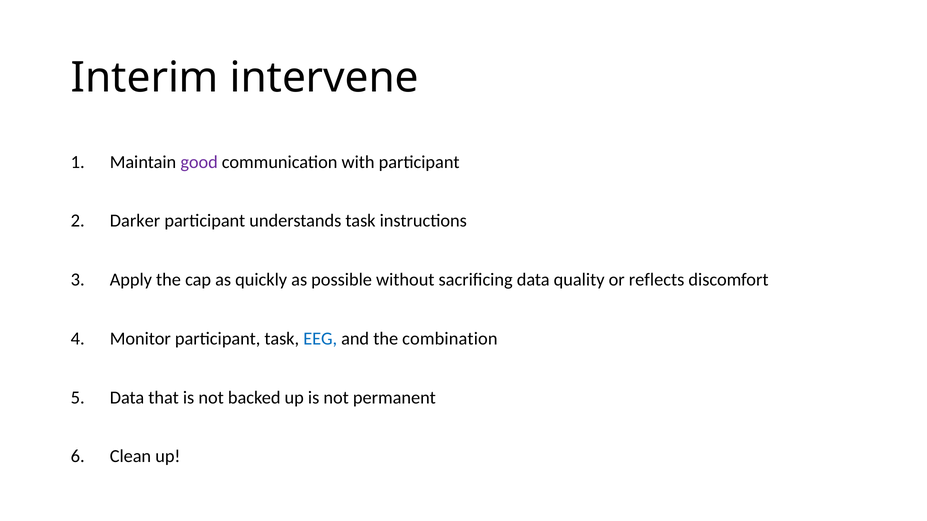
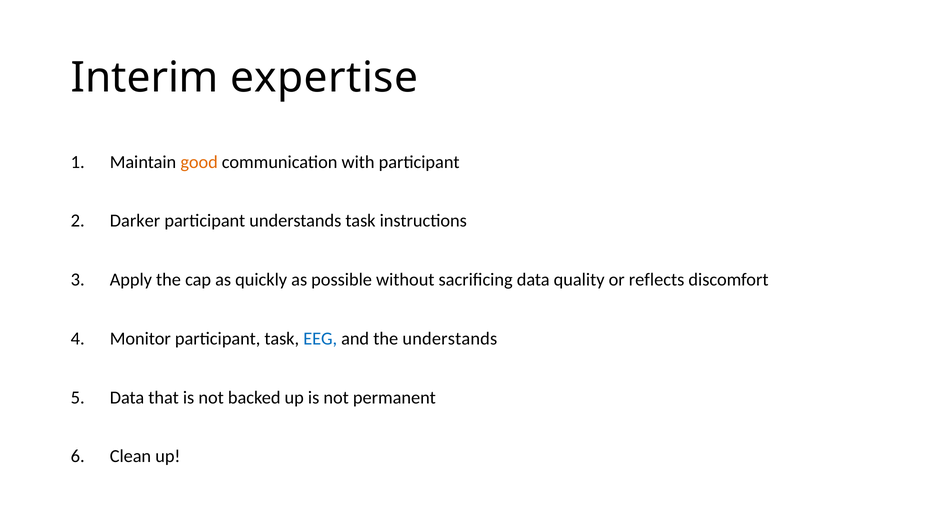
intervene: intervene -> expertise
good colour: purple -> orange
the combination: combination -> understands
